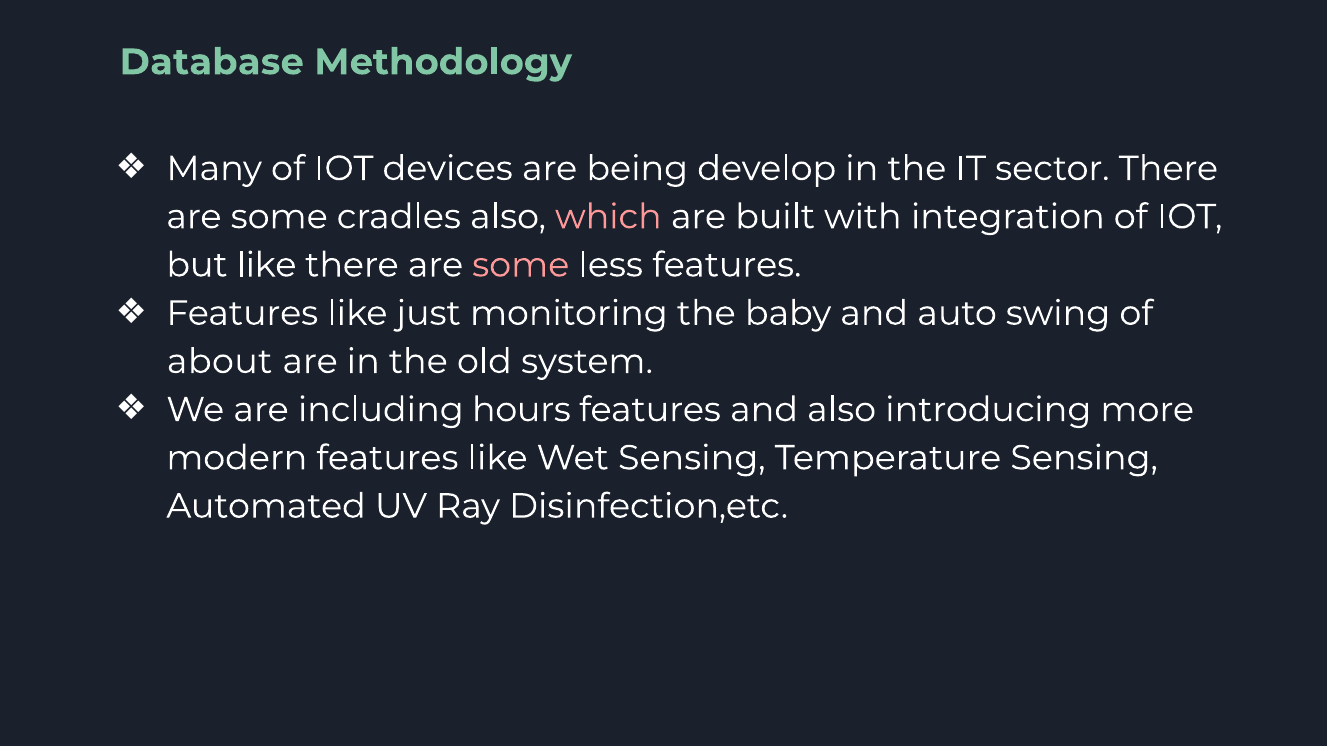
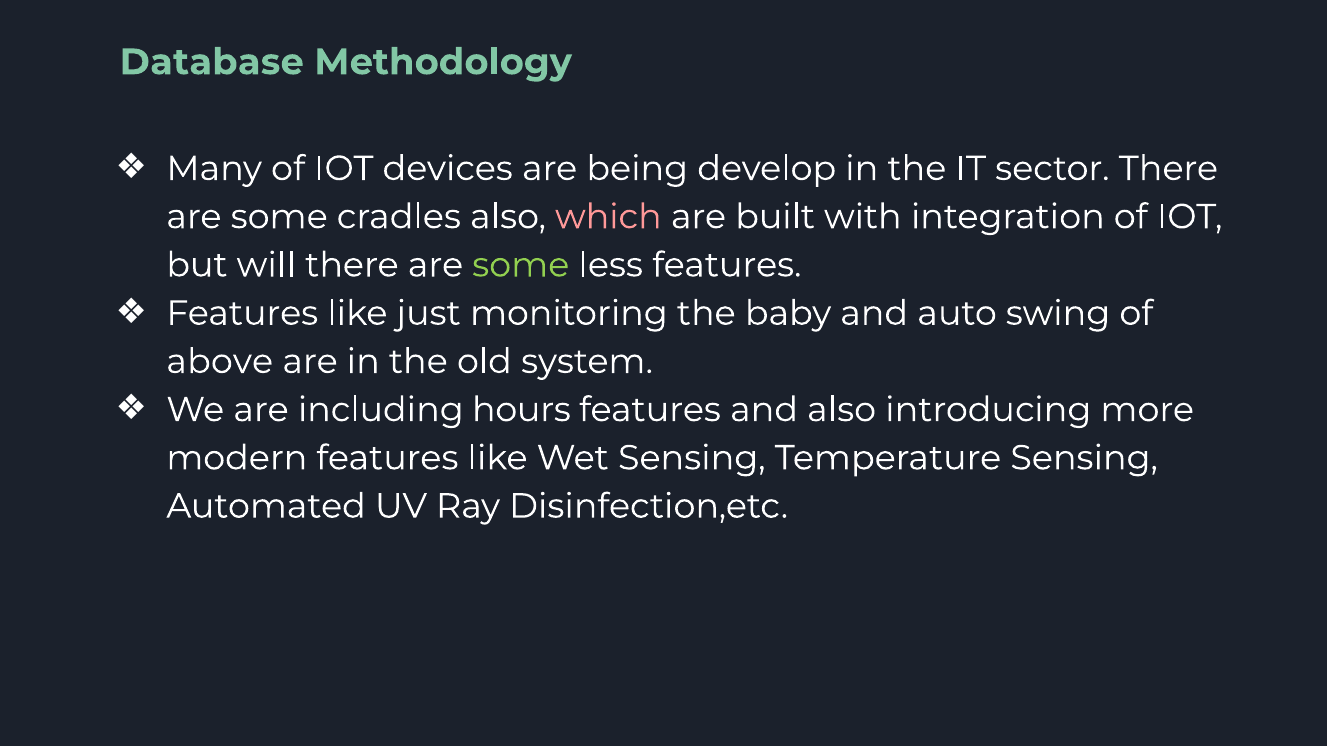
but like: like -> will
some at (521, 265) colour: pink -> light green
about: about -> above
